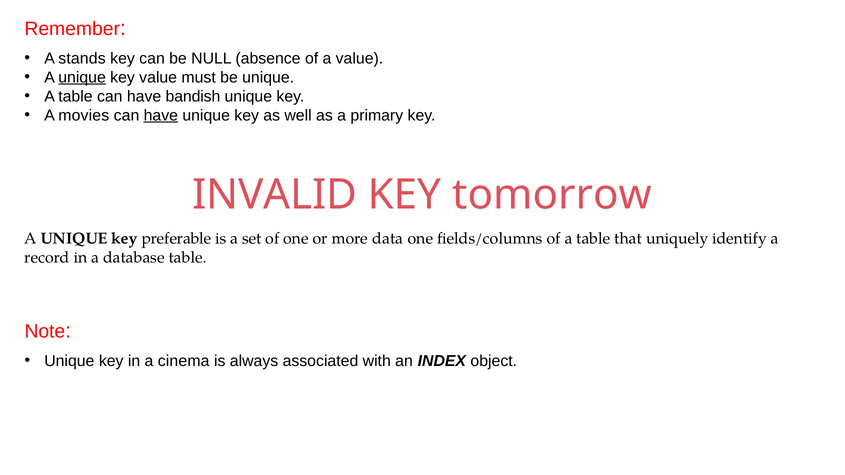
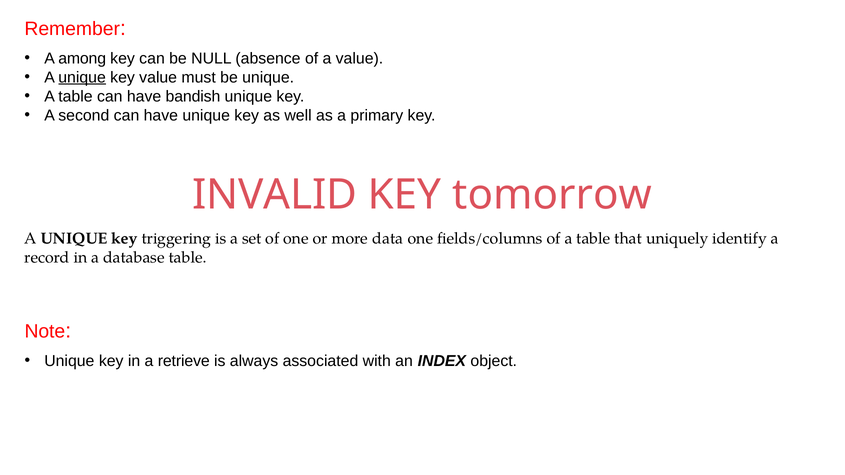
stands: stands -> among
movies: movies -> second
have at (161, 115) underline: present -> none
preferable: preferable -> triggering
cinema: cinema -> retrieve
